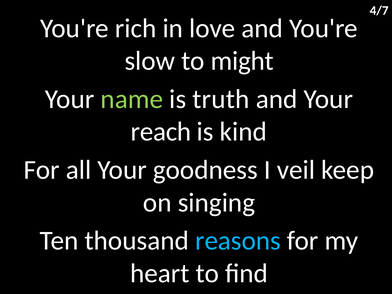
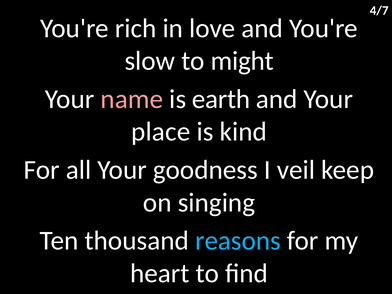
name colour: light green -> pink
truth: truth -> earth
reach: reach -> place
